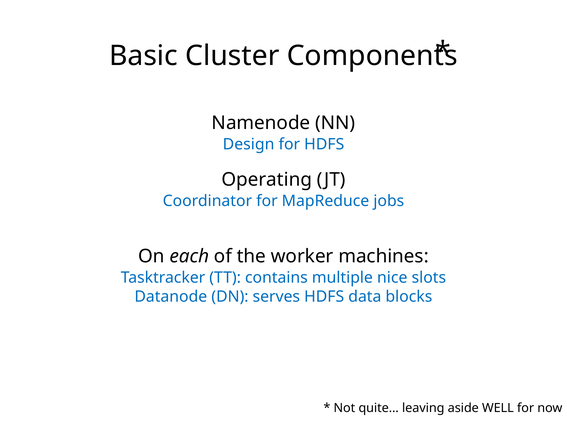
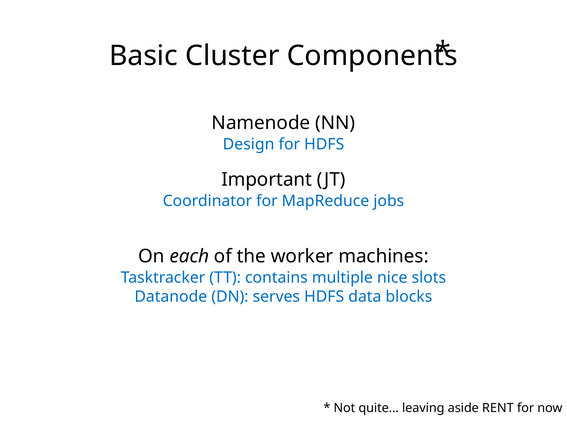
Operating: Operating -> Important
WELL: WELL -> RENT
